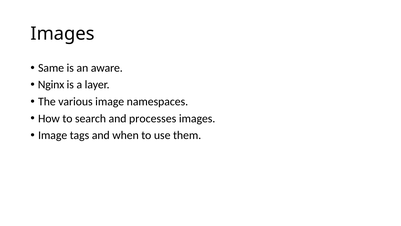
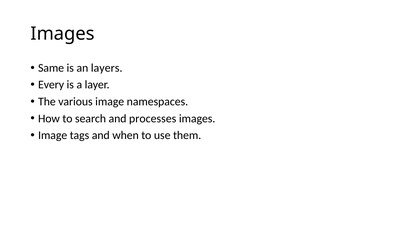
aware: aware -> layers
Nginx: Nginx -> Every
